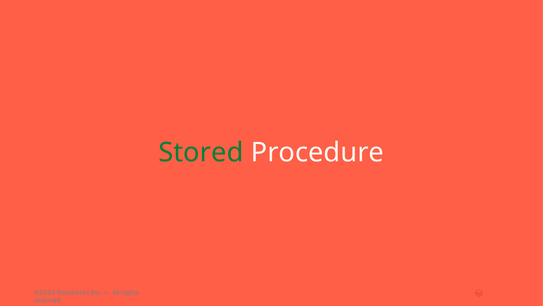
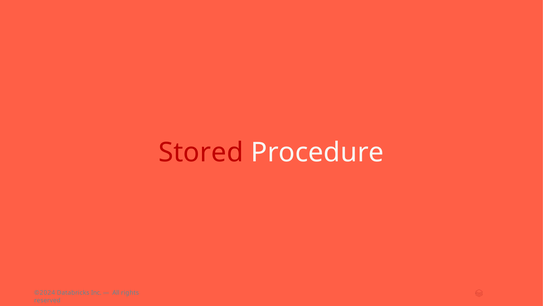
Stored colour: green -> red
